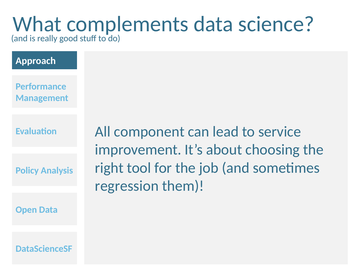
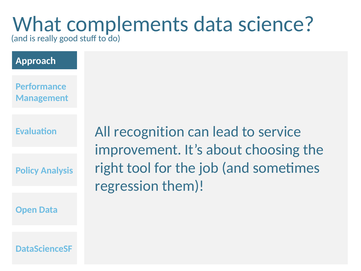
component: component -> recognition
